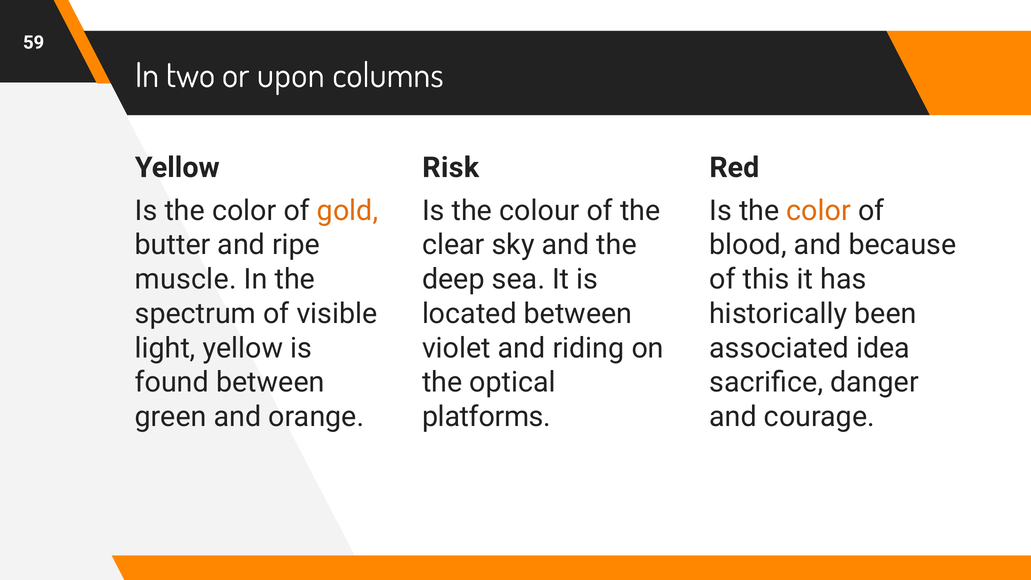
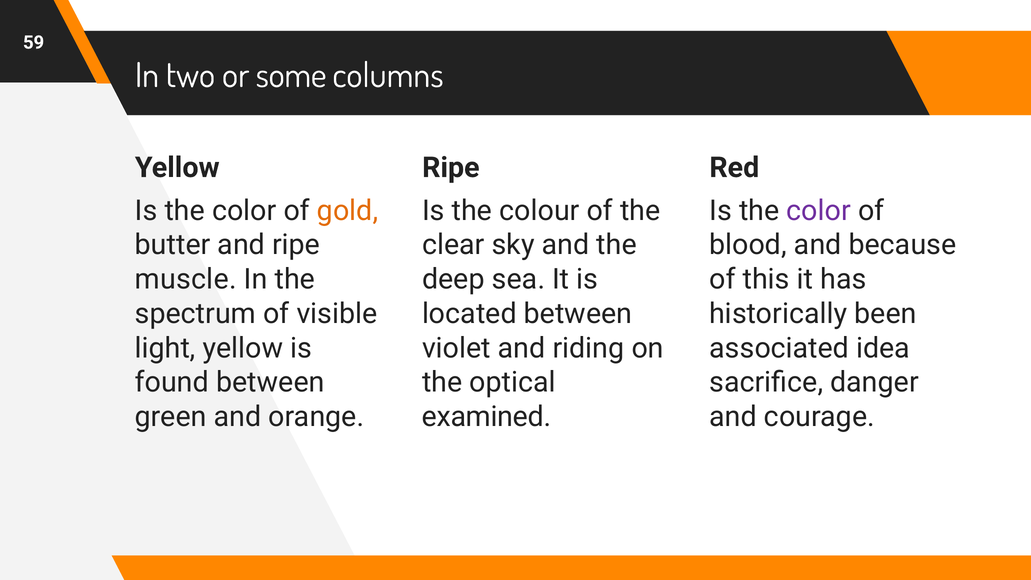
upon: upon -> some
Risk at (451, 168): Risk -> Ripe
color at (819, 211) colour: orange -> purple
platforms: platforms -> examined
